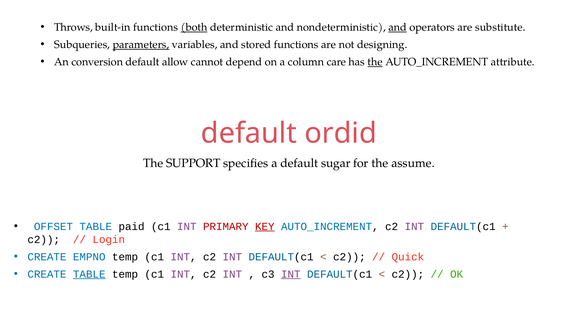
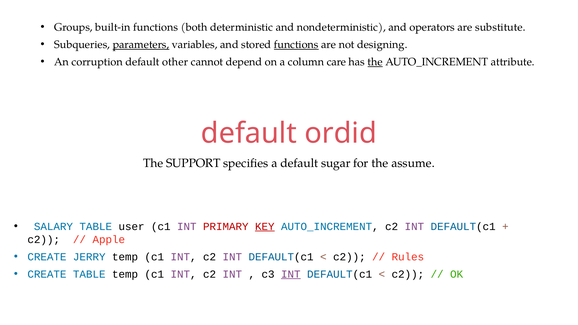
Throws: Throws -> Groups
both underline: present -> none
and at (398, 27) underline: present -> none
functions at (296, 45) underline: none -> present
conversion: conversion -> corruption
allow: allow -> other
OFFSET: OFFSET -> SALARY
paid: paid -> user
Login: Login -> Apple
EMPNO: EMPNO -> JERRY
Quick: Quick -> Rules
TABLE at (89, 274) underline: present -> none
